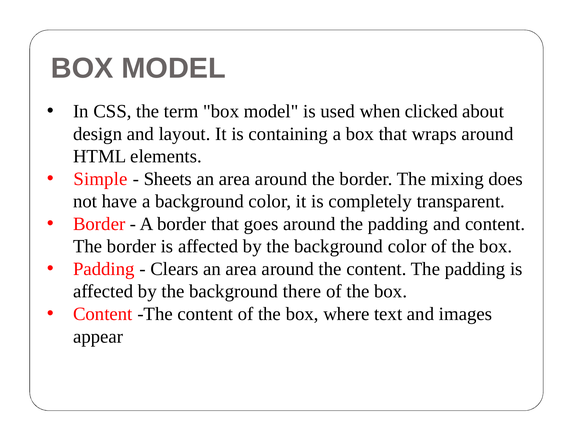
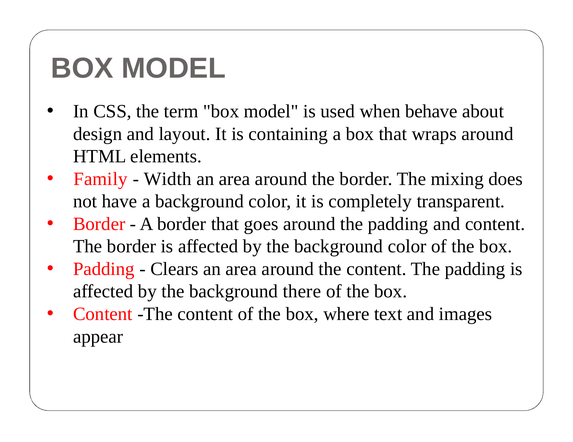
clicked: clicked -> behave
Simple: Simple -> Family
Sheets: Sheets -> Width
